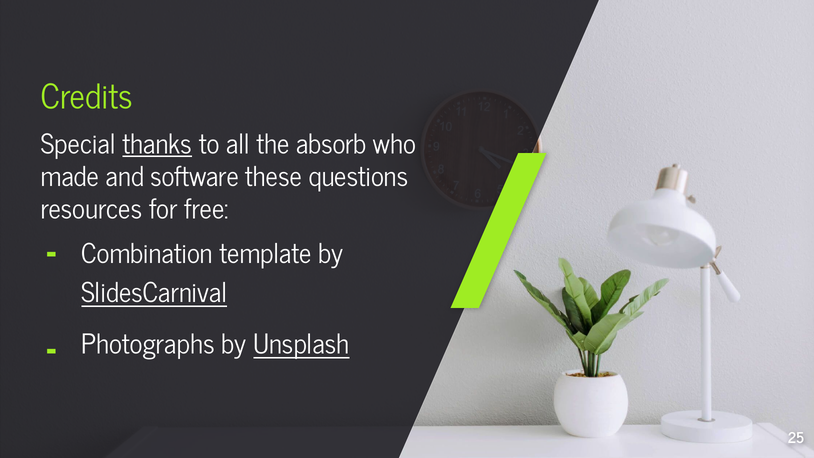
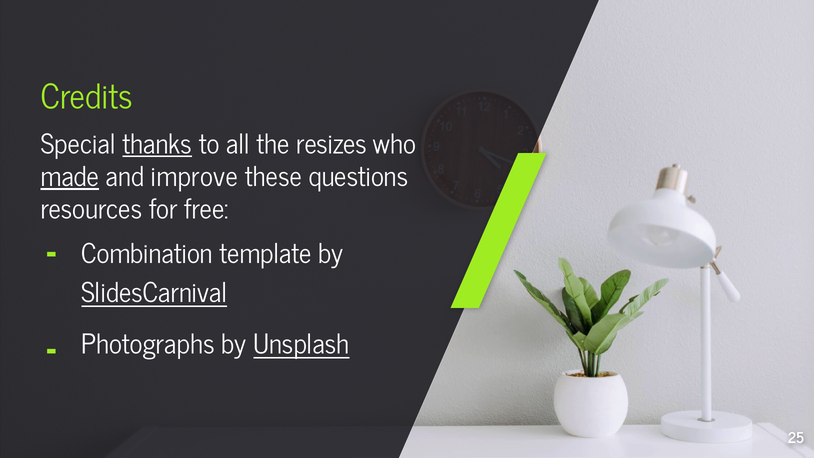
absorb: absorb -> resizes
made underline: none -> present
software: software -> improve
